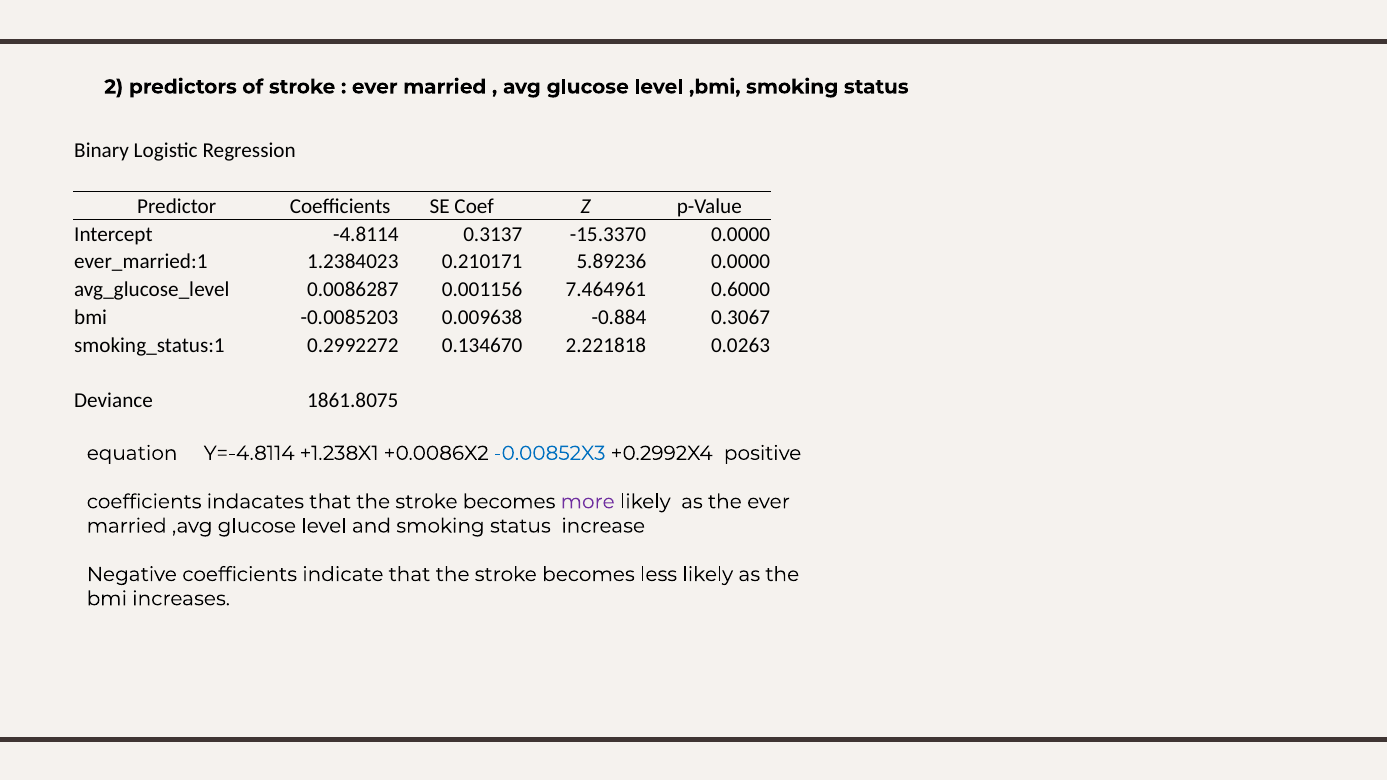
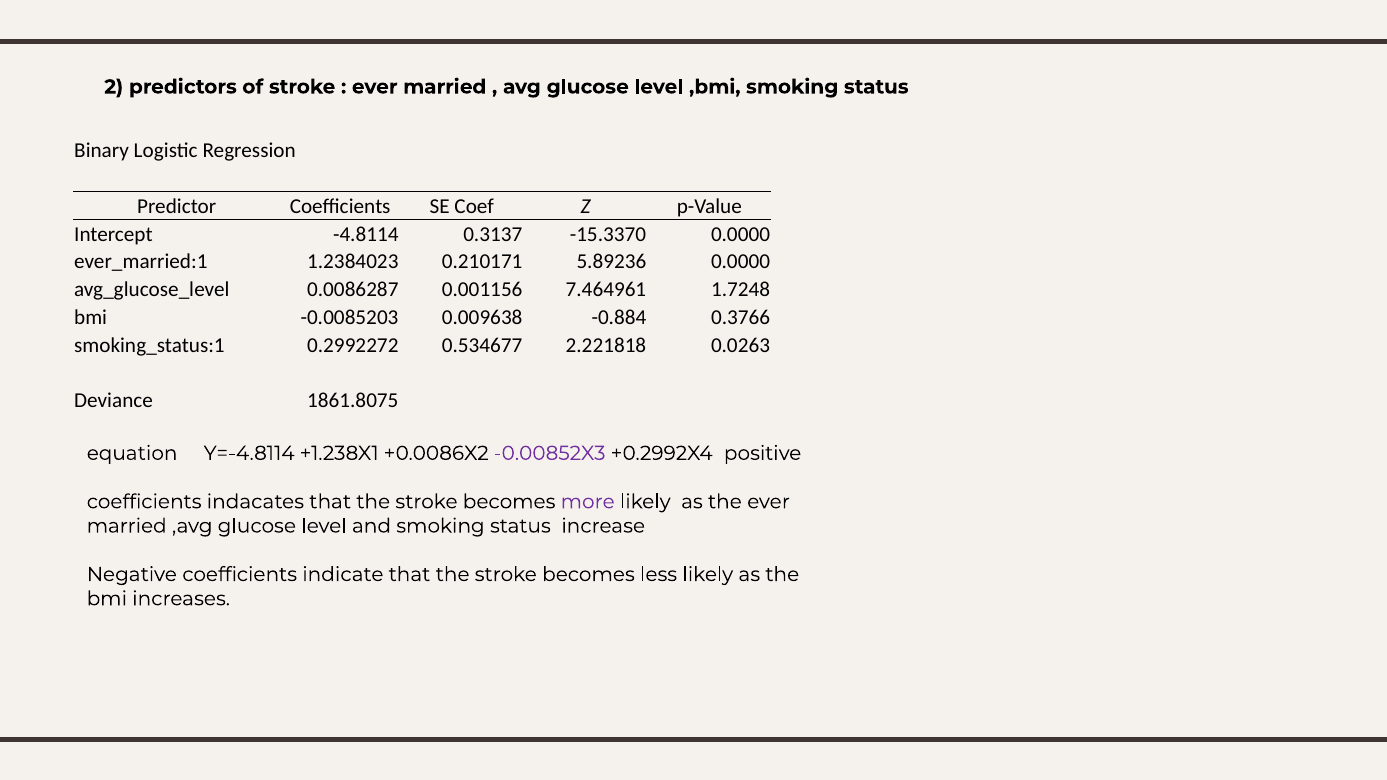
0.6000: 0.6000 -> 1.7248
0.3067: 0.3067 -> 0.3766
0.134670: 0.134670 -> 0.534677
-0.00852X3 colour: blue -> purple
